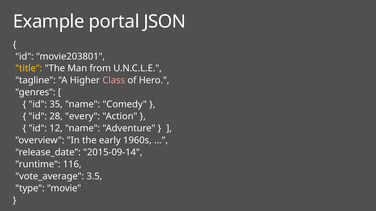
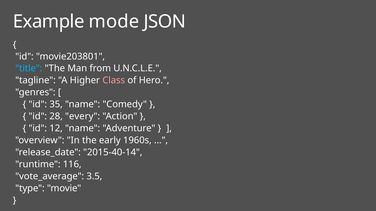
portal: portal -> mode
title colour: yellow -> light blue
2015-09-14: 2015-09-14 -> 2015-40-14
